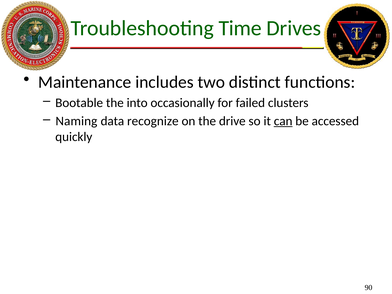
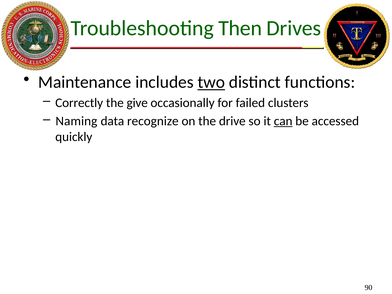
Time: Time -> Then
two underline: none -> present
Bootable: Bootable -> Correctly
into: into -> give
